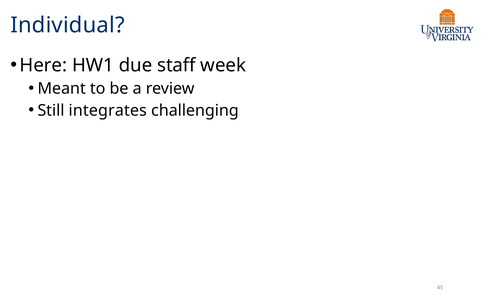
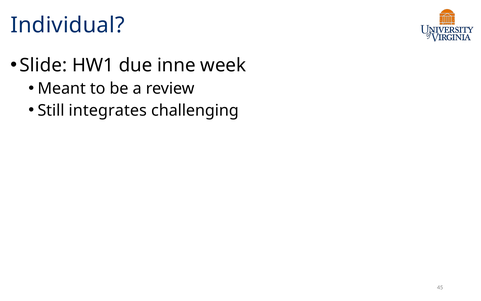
Here: Here -> Slide
staff: staff -> inne
